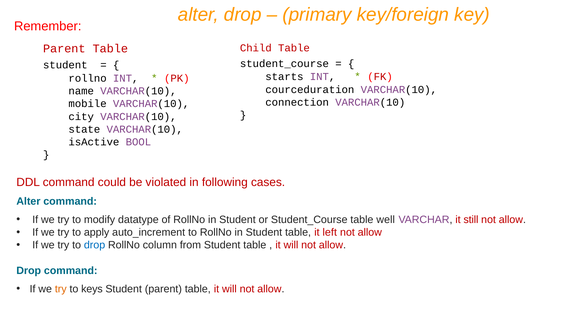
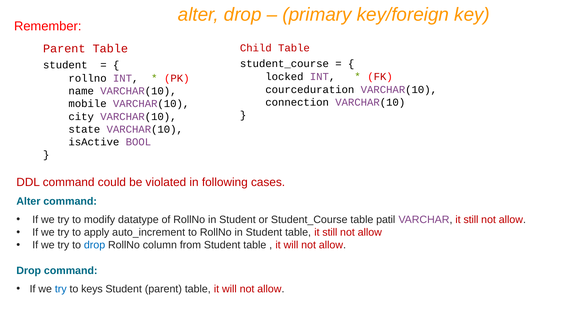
starts: starts -> locked
well: well -> patil
table it left: left -> still
try at (61, 289) colour: orange -> blue
